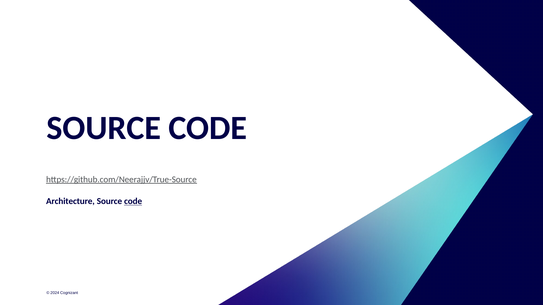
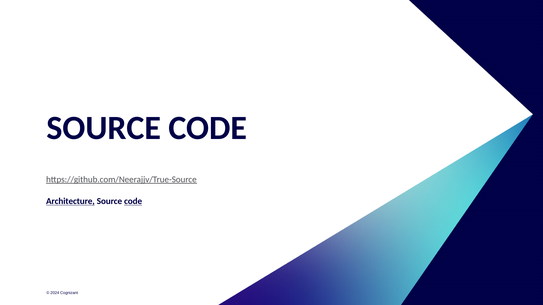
Architecture underline: none -> present
